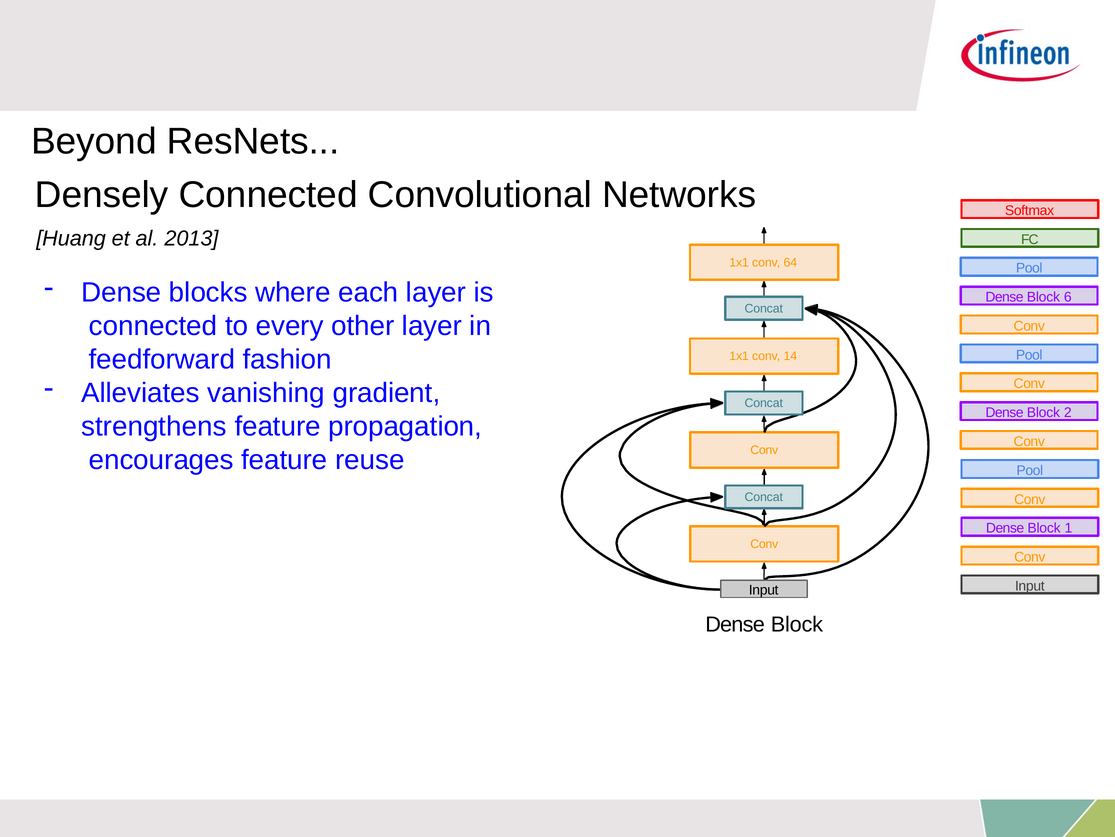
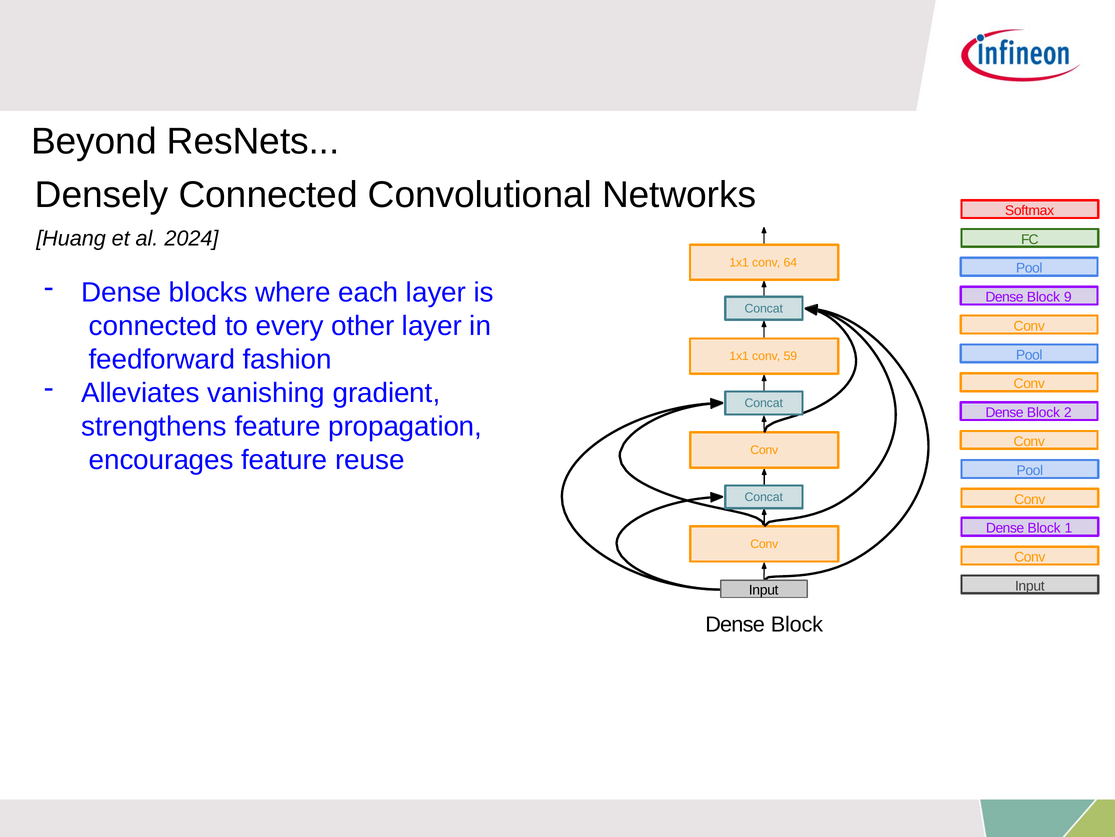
2013: 2013 -> 2024
Block 6: 6 -> 9
14: 14 -> 59
